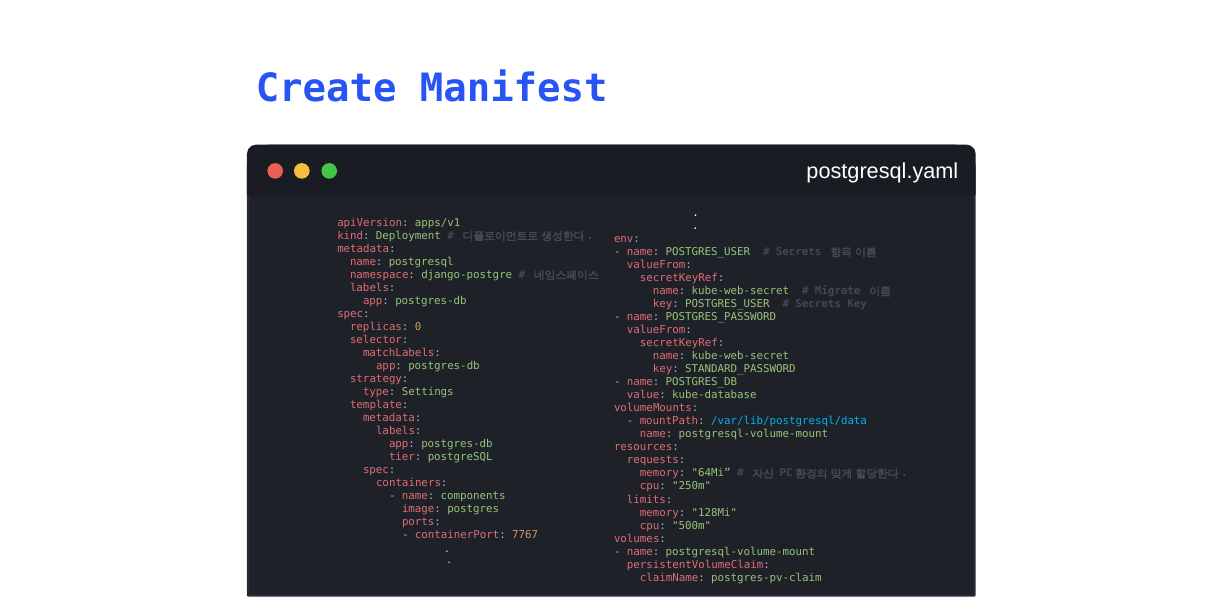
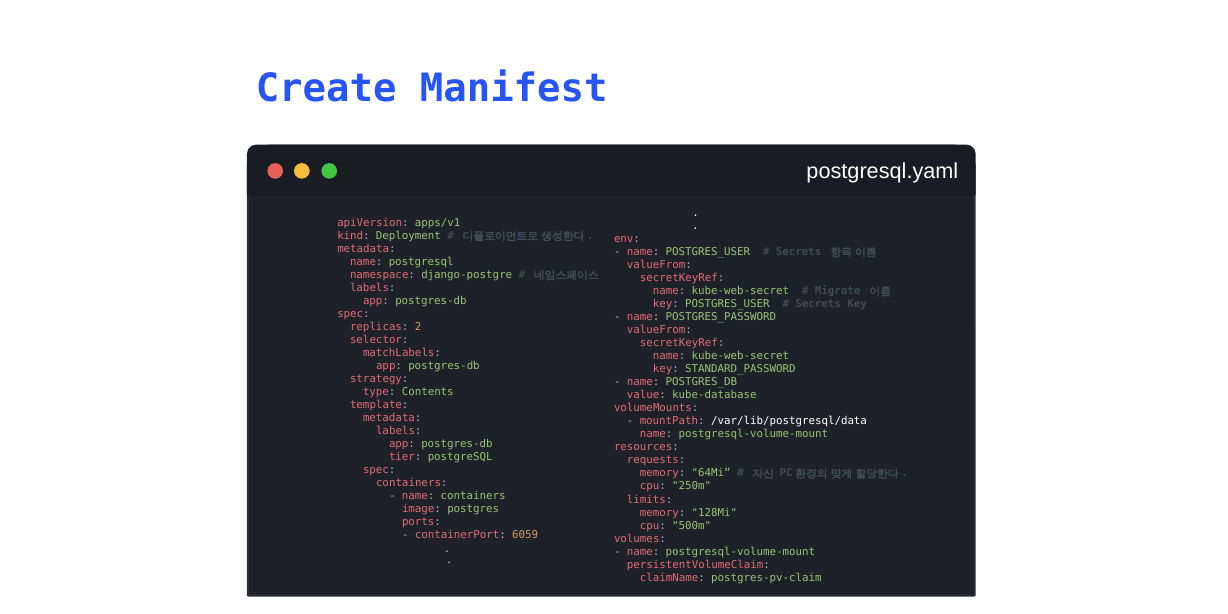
0: 0 -> 2
Settings: Settings -> Contents
/var/lib/postgresql/data colour: light blue -> white
name components: components -> containers
7767: 7767 -> 6059
